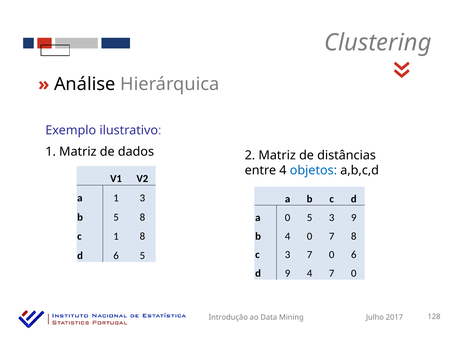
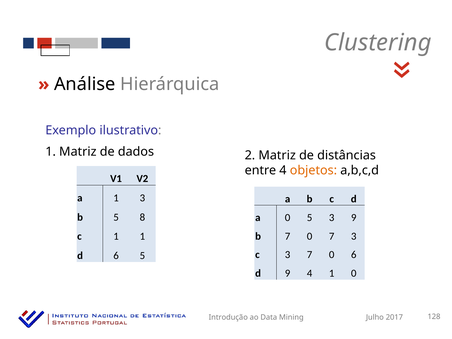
objetos colour: blue -> orange
b 4: 4 -> 7
7 8: 8 -> 3
1 8: 8 -> 1
4 7: 7 -> 1
